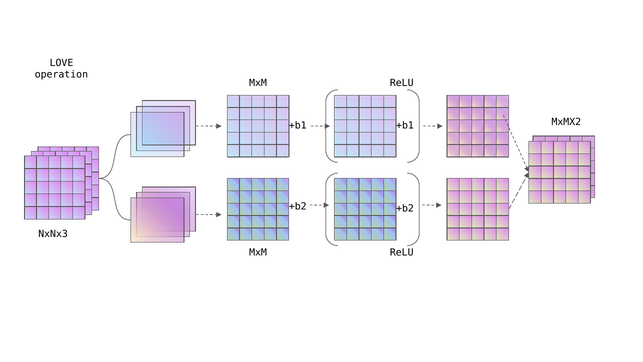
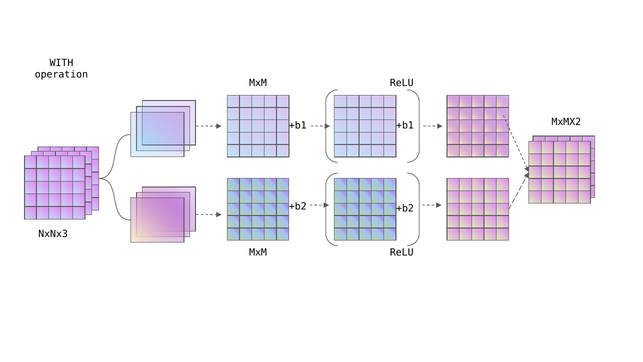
LOVE: LOVE -> WITH
